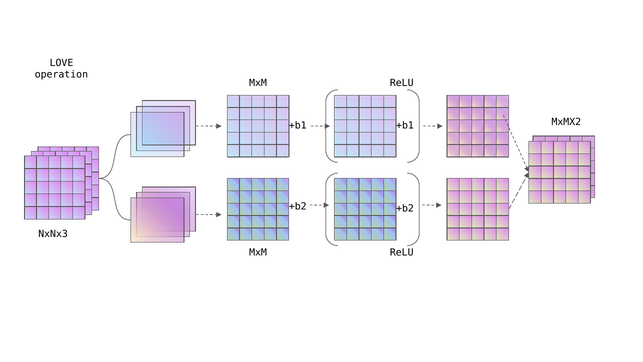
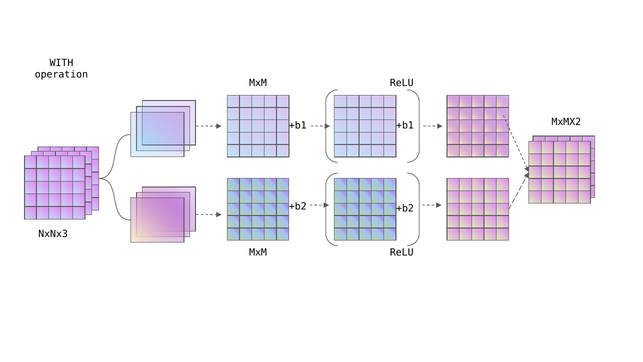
LOVE: LOVE -> WITH
